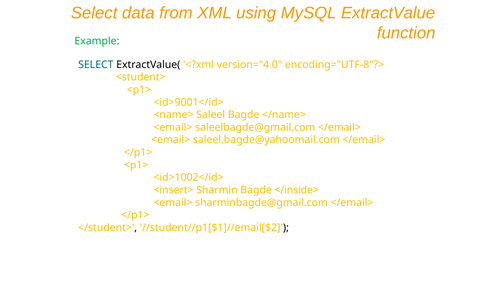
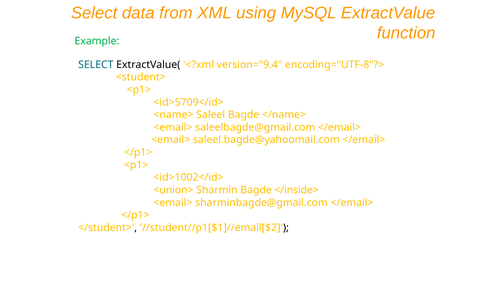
version="4.0: version="4.0 -> version="9.4
<id>9001</id>: <id>9001</id> -> <id>5709</id>
<insert>: <insert> -> <union>
